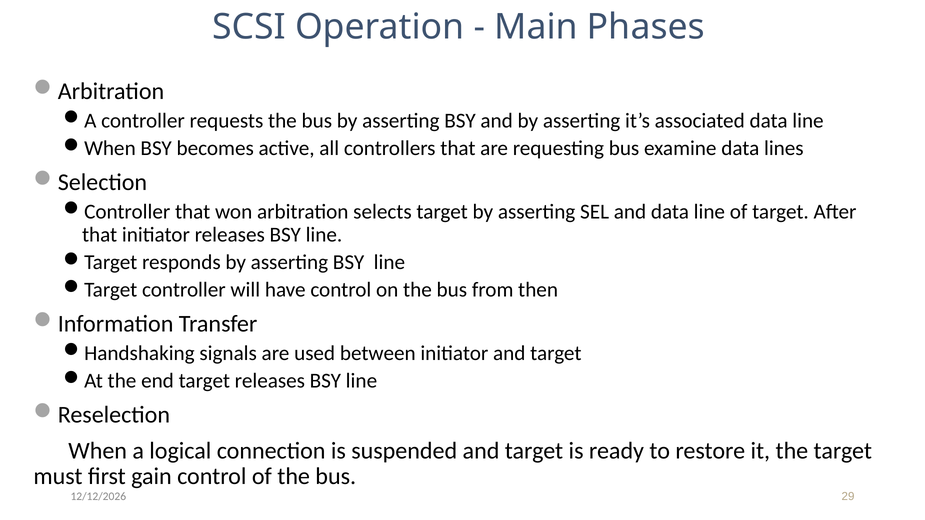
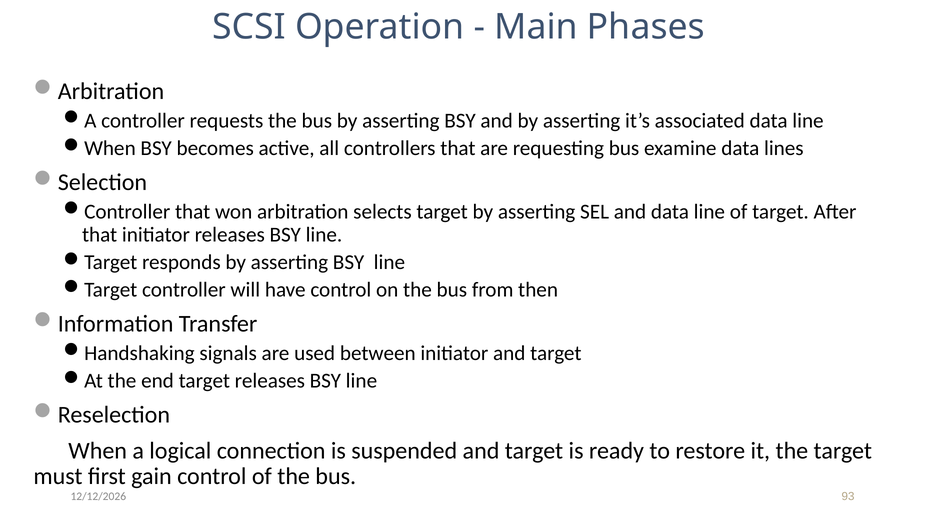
29: 29 -> 93
